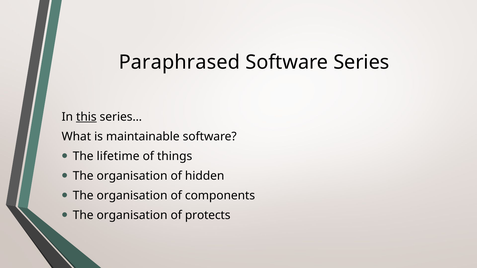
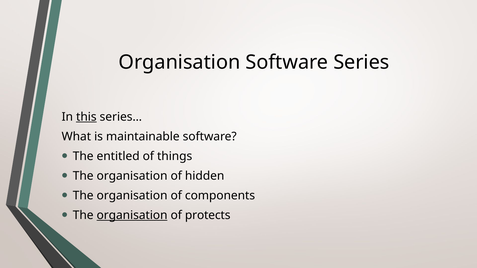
Paraphrased at (179, 62): Paraphrased -> Organisation
lifetime: lifetime -> entitled
organisation at (132, 215) underline: none -> present
